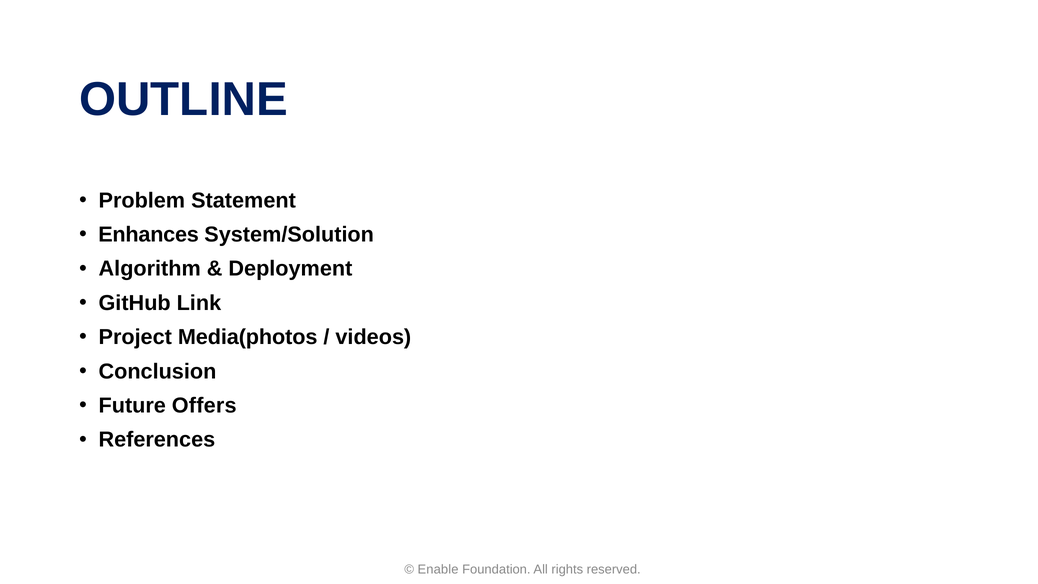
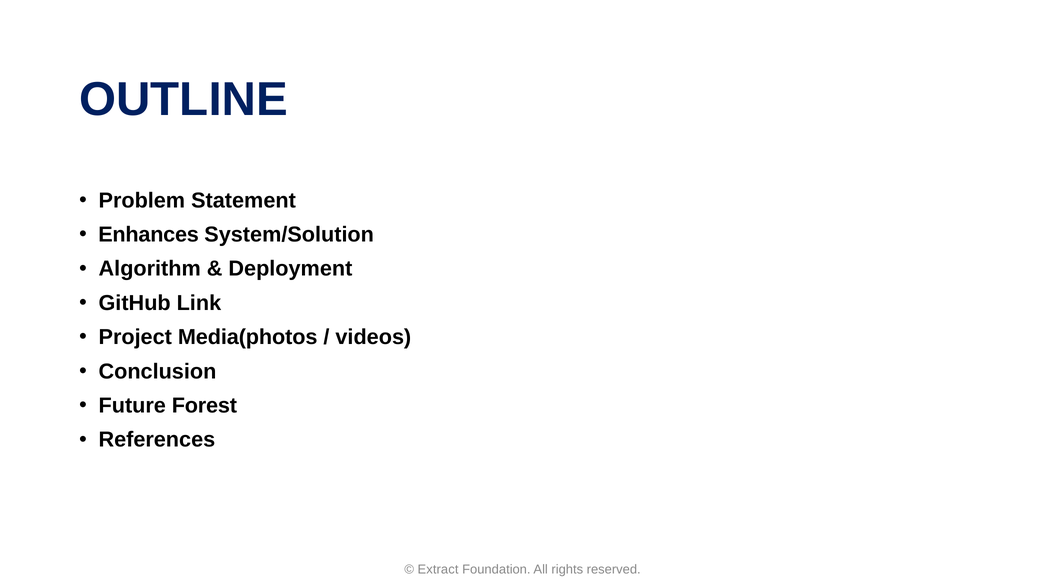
Offers: Offers -> Forest
Enable: Enable -> Extract
